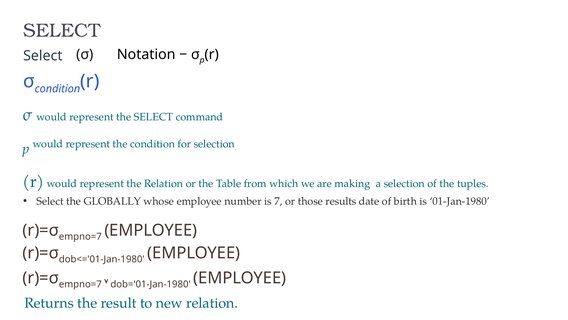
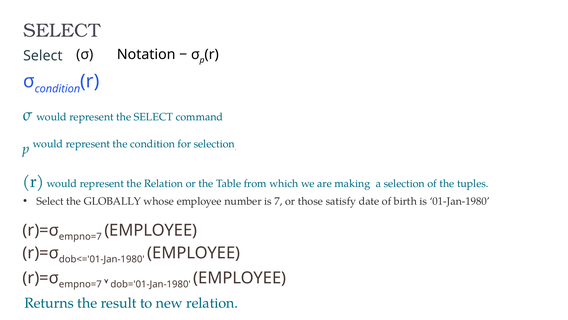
results: results -> satisfy
